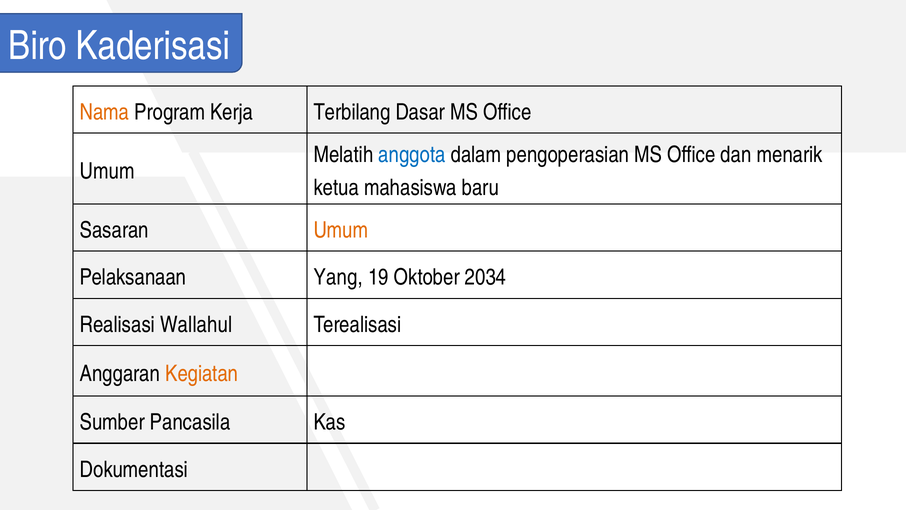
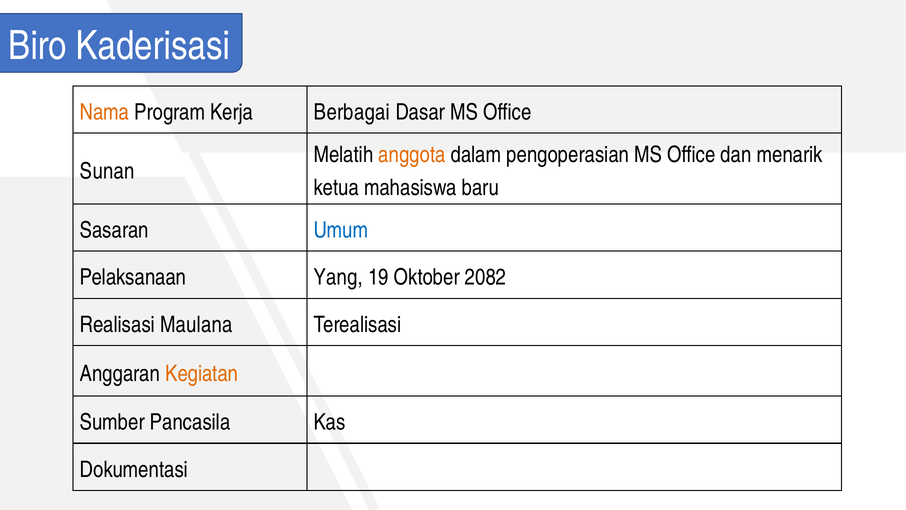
Terbilang: Terbilang -> Berbagai
anggota colour: blue -> orange
Umum at (107, 171): Umum -> Sunan
Umum at (341, 230) colour: orange -> blue
2034: 2034 -> 2082
Wallahul: Wallahul -> Maulana
